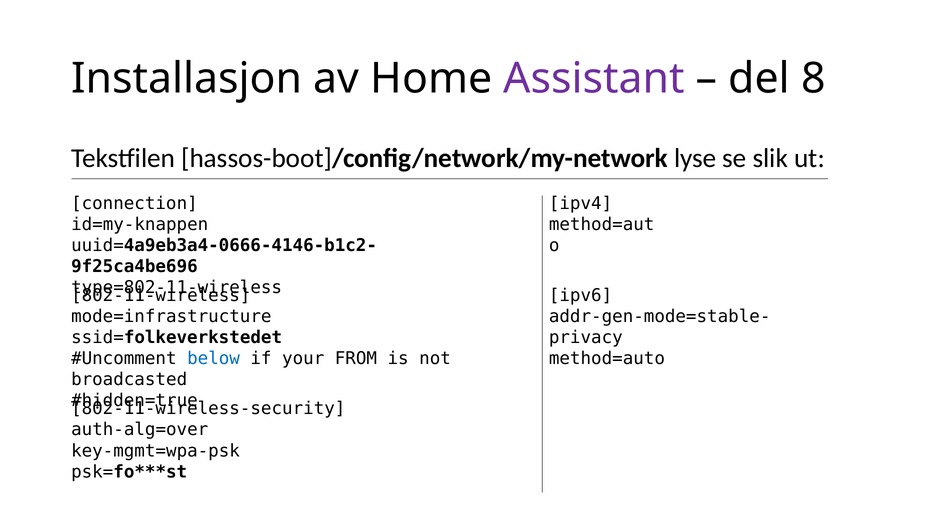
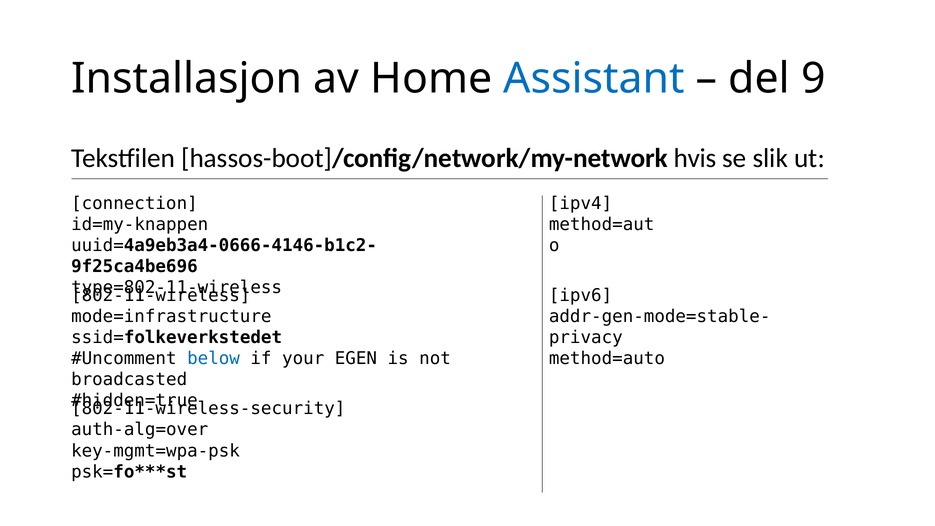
Assistant colour: purple -> blue
8: 8 -> 9
lyse: lyse -> hvis
FROM: FROM -> EGEN
